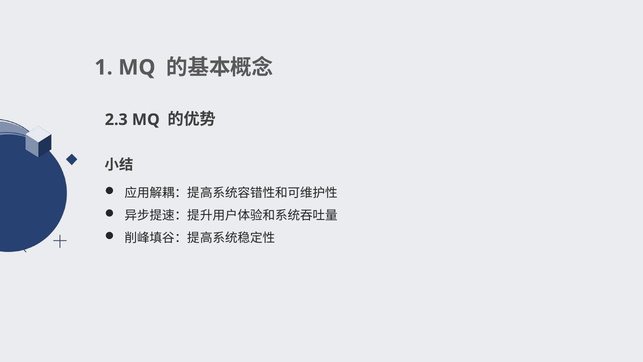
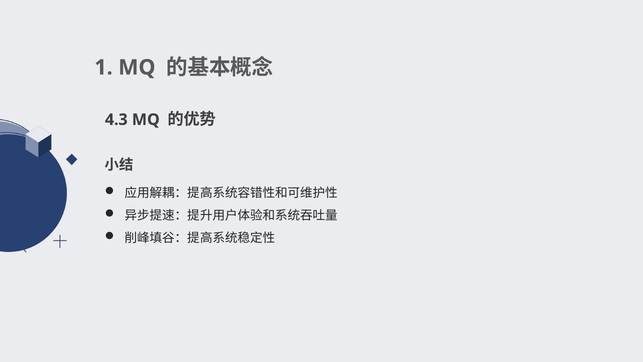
2.3: 2.3 -> 4.3
